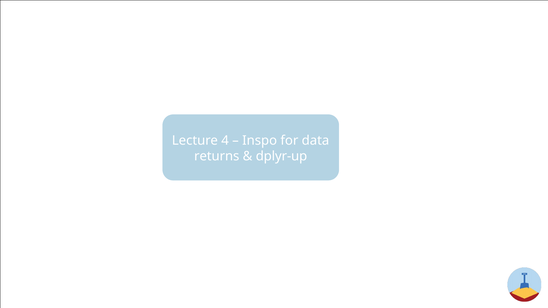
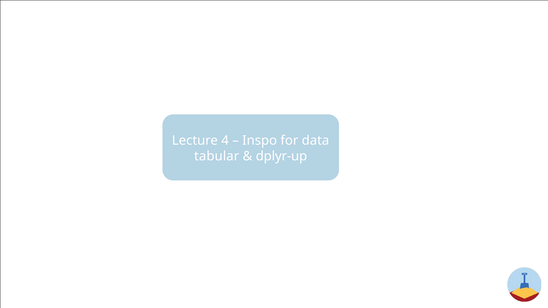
returns: returns -> tabular
